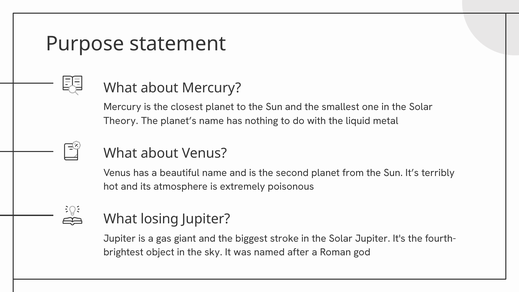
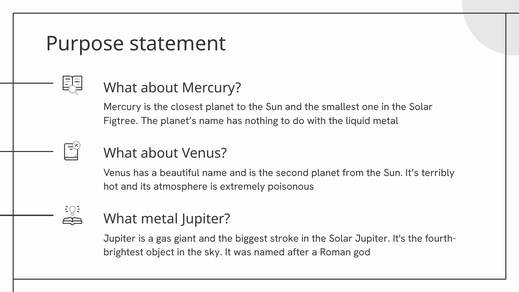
Theory: Theory -> Figtree
What losing: losing -> metal
